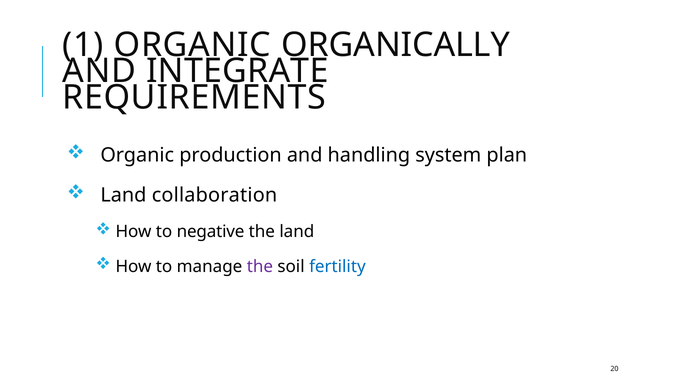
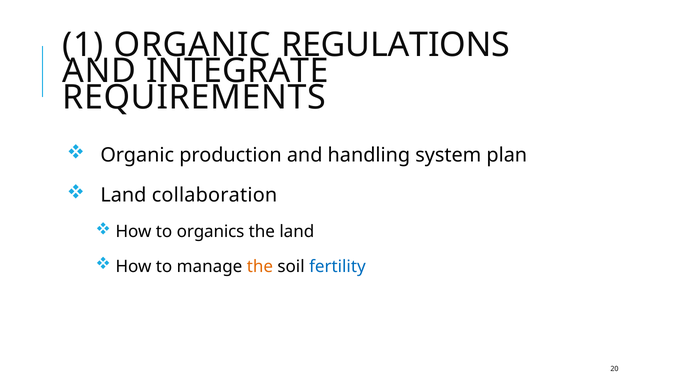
ORGANICALLY: ORGANICALLY -> REGULATIONS
negative: negative -> organics
the at (260, 267) colour: purple -> orange
